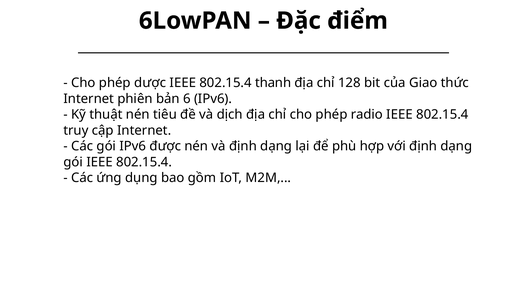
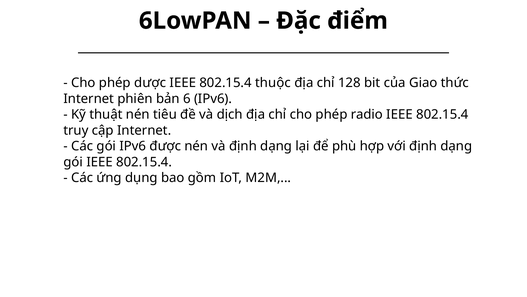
thanh: thanh -> thuộc
